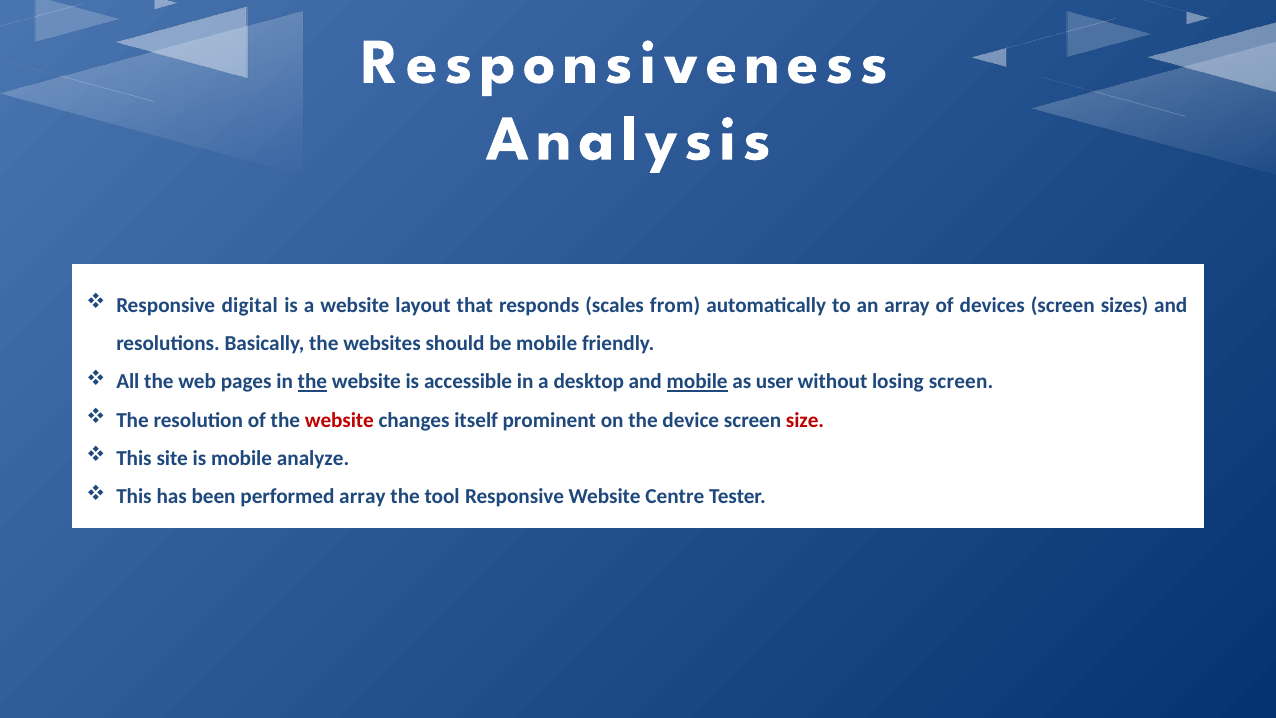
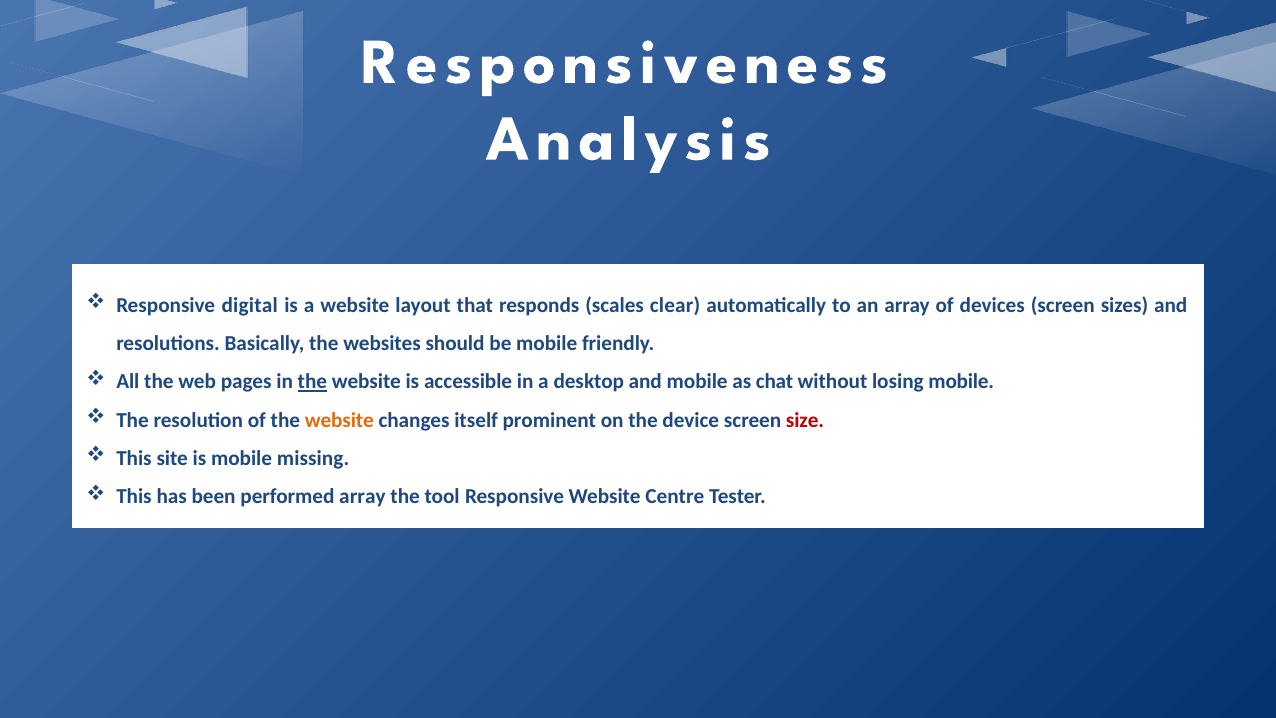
from: from -> clear
mobile at (697, 382) underline: present -> none
user: user -> chat
losing screen: screen -> mobile
website at (339, 420) colour: red -> orange
analyze: analyze -> missing
